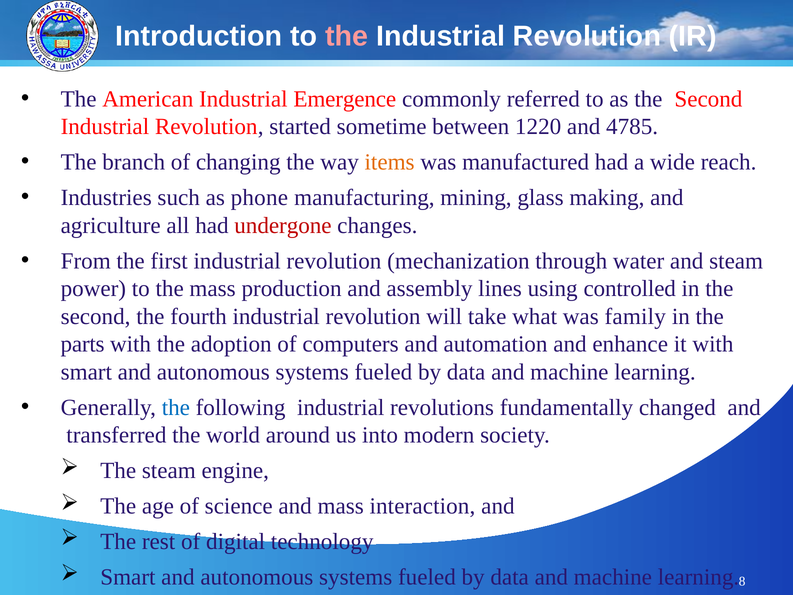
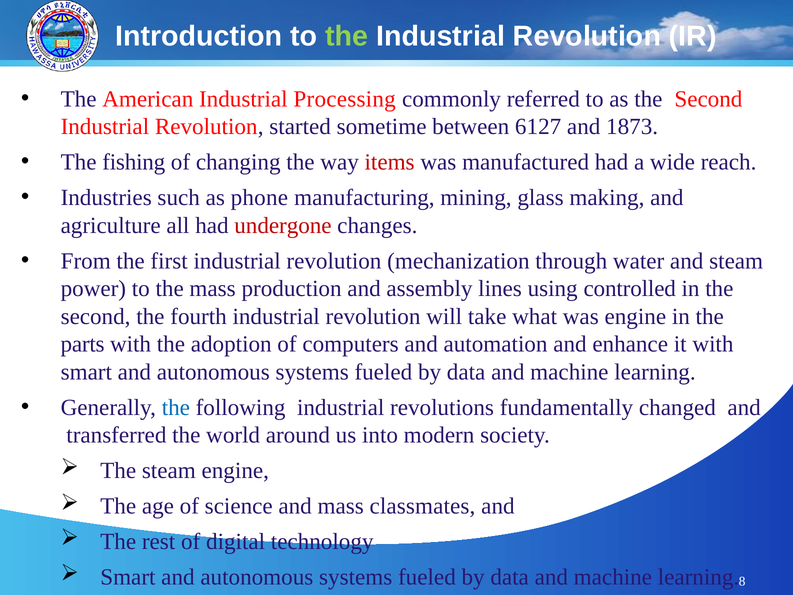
the at (347, 36) colour: pink -> light green
Emergence: Emergence -> Processing
1220: 1220 -> 6127
4785: 4785 -> 1873
branch: branch -> fishing
items colour: orange -> red
was family: family -> engine
interaction: interaction -> classmates
